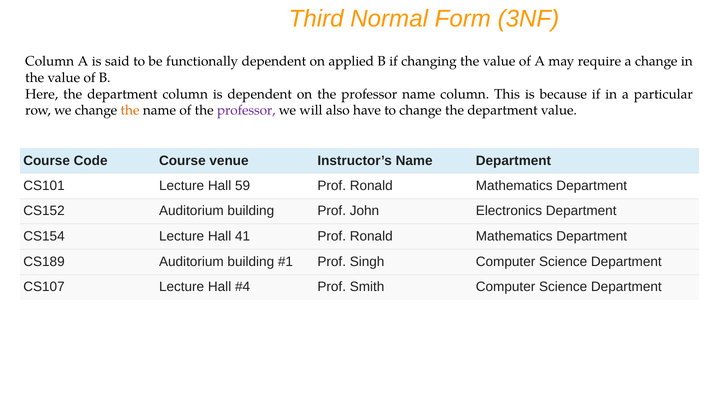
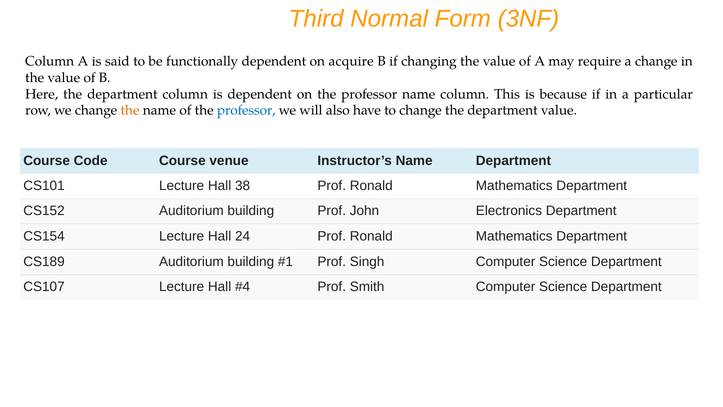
applied: applied -> acquire
professor at (246, 110) colour: purple -> blue
59: 59 -> 38
41: 41 -> 24
